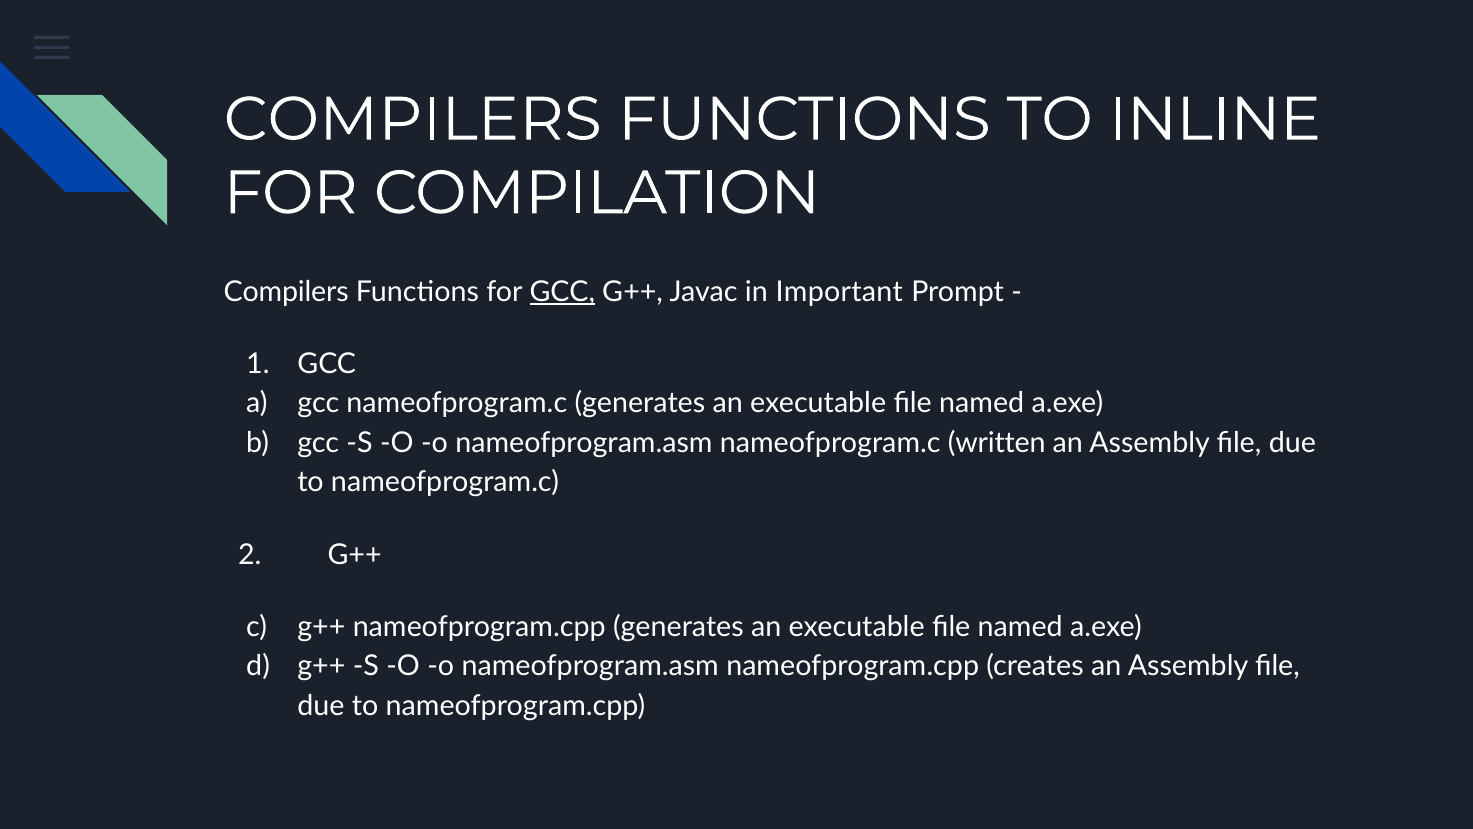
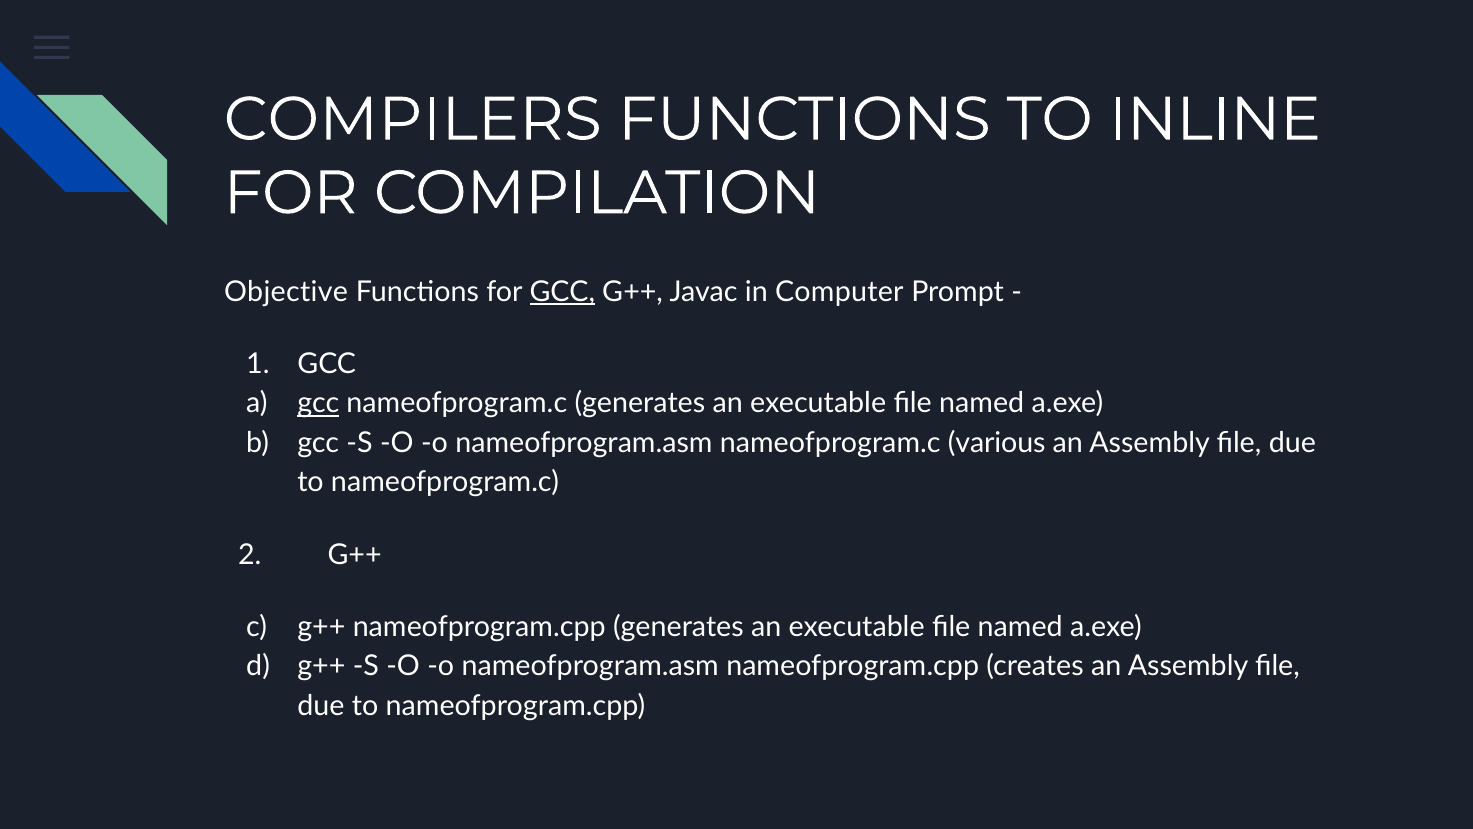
Compilers at (286, 292): Compilers -> Objective
Important: Important -> Computer
gcc at (318, 403) underline: none -> present
written: written -> various
